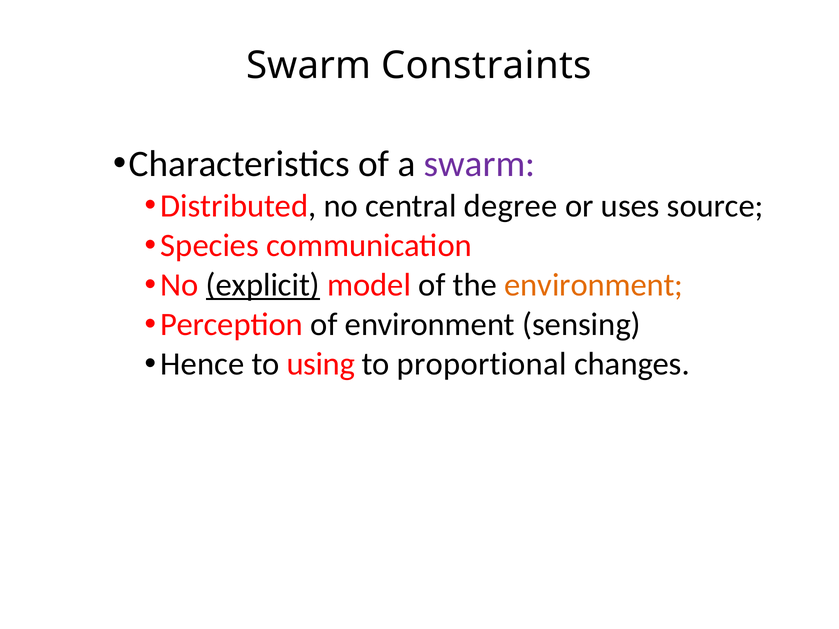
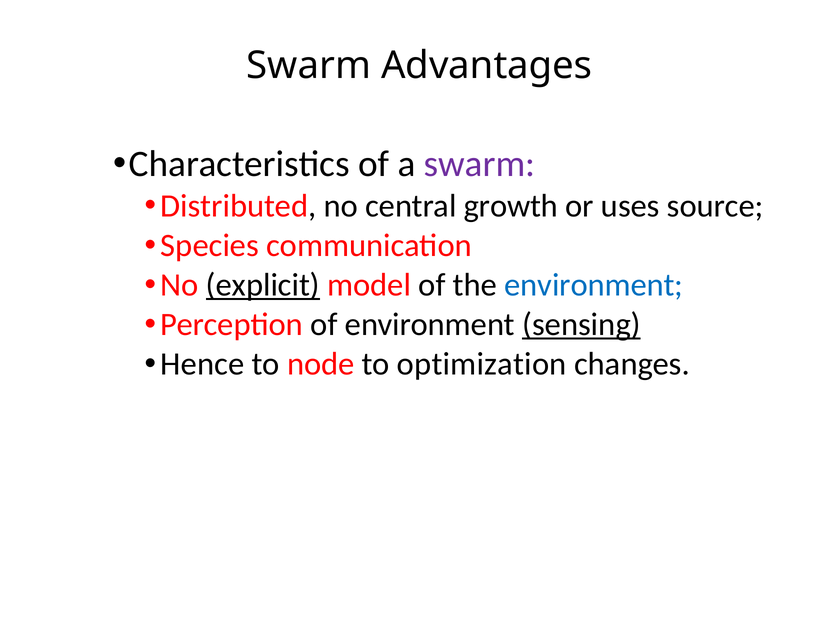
Constraints: Constraints -> Advantages
degree: degree -> growth
environment at (594, 285) colour: orange -> blue
sensing underline: none -> present
using: using -> node
proportional: proportional -> optimization
